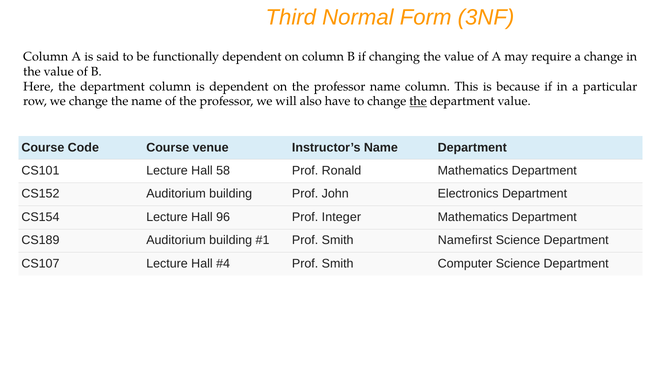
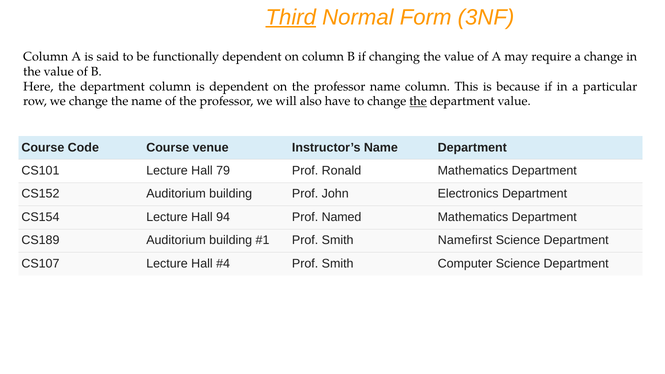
Third underline: none -> present
58: 58 -> 79
96: 96 -> 94
Integer: Integer -> Named
